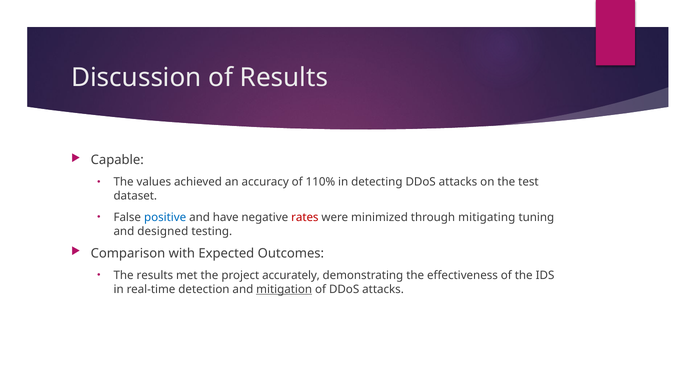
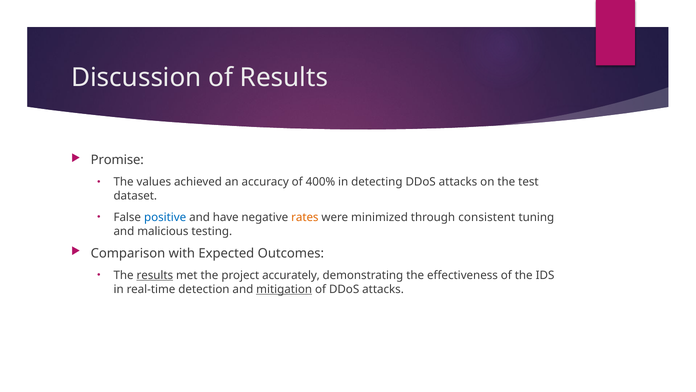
Capable: Capable -> Promise
110%: 110% -> 400%
rates colour: red -> orange
mitigating: mitigating -> consistent
designed: designed -> malicious
results at (155, 275) underline: none -> present
